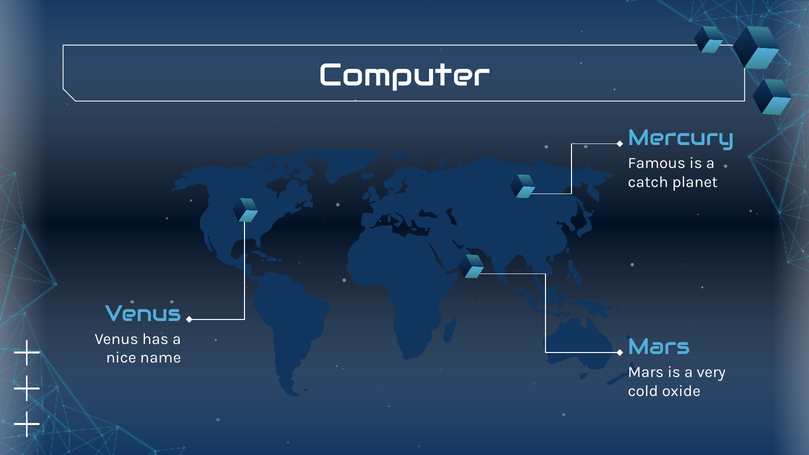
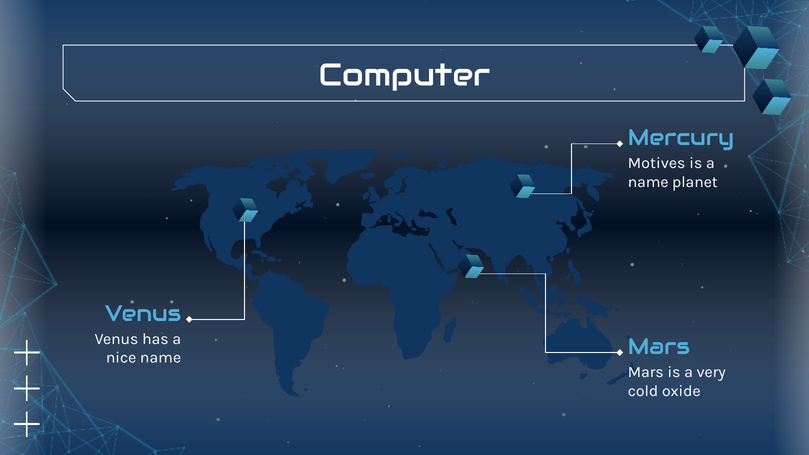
Famous: Famous -> Motives
catch at (648, 182): catch -> name
